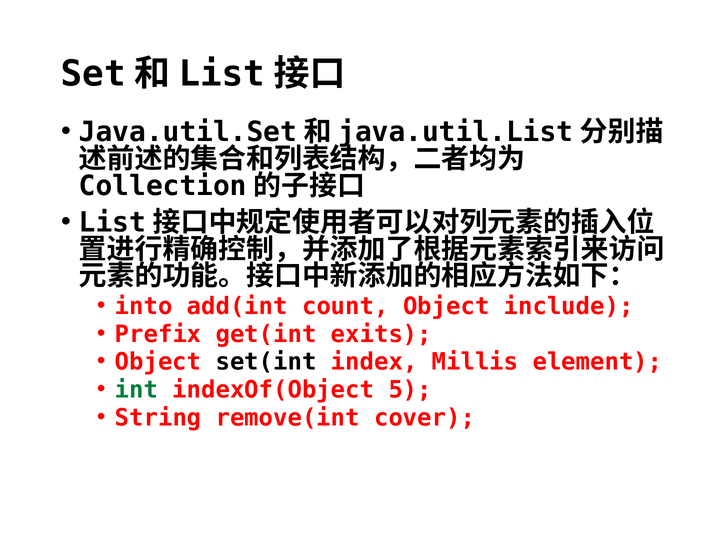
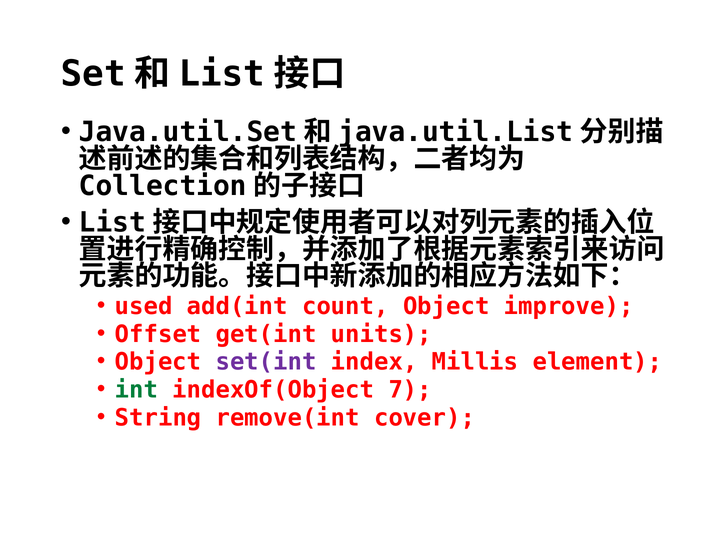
into: into -> used
include: include -> improve
Prefix: Prefix -> Offset
exits: exits -> units
set(int colour: black -> purple
5: 5 -> 7
